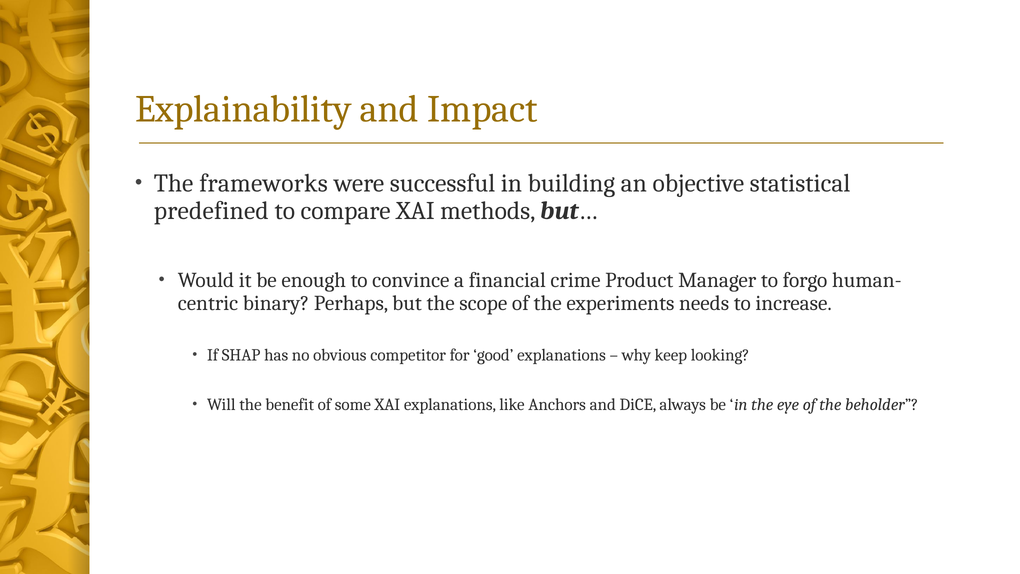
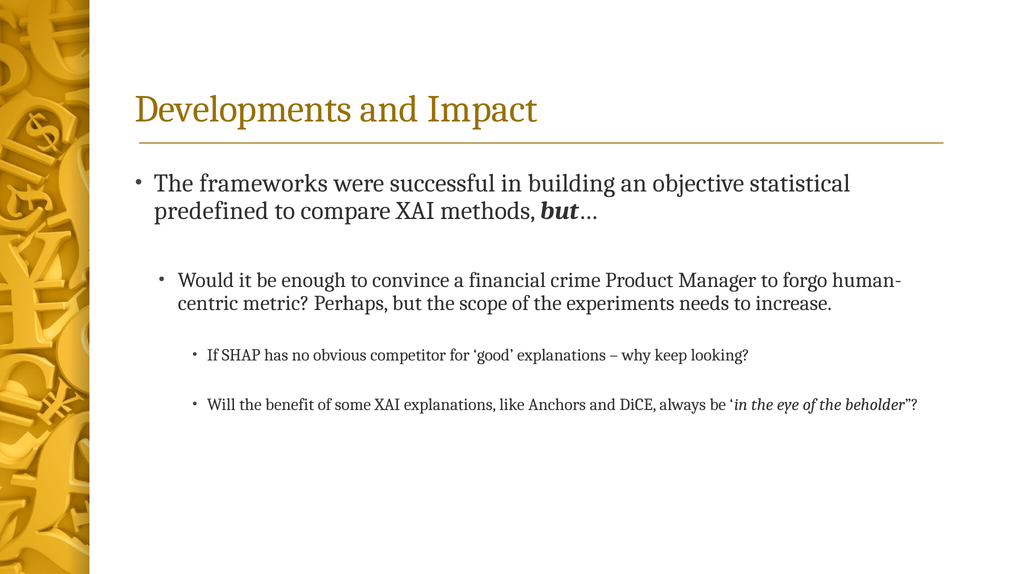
Explainability: Explainability -> Developments
binary: binary -> metric
